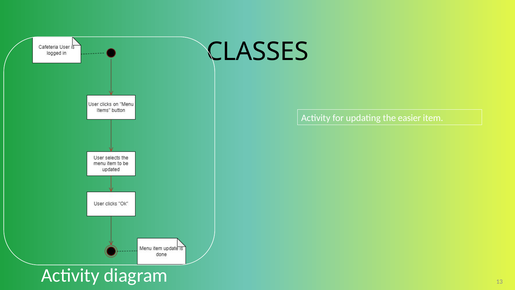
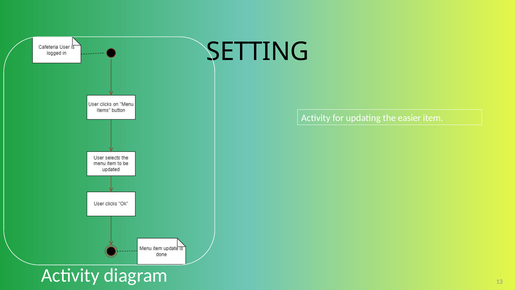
CLASSES: CLASSES -> SETTING
